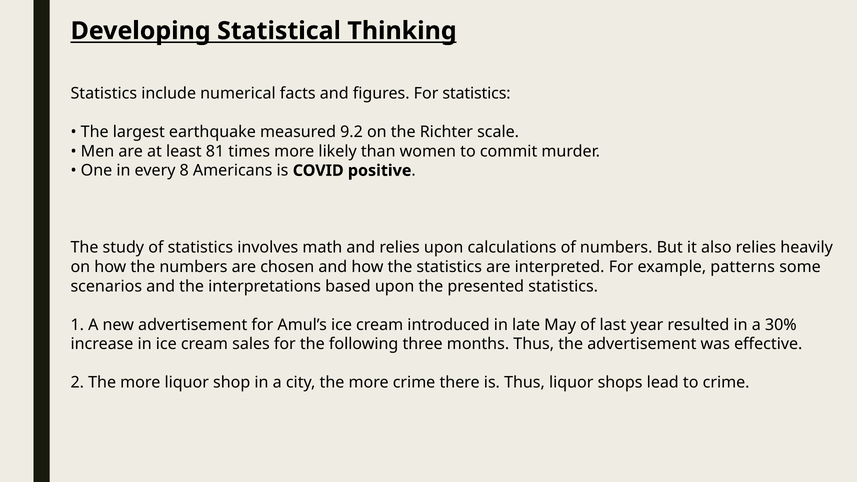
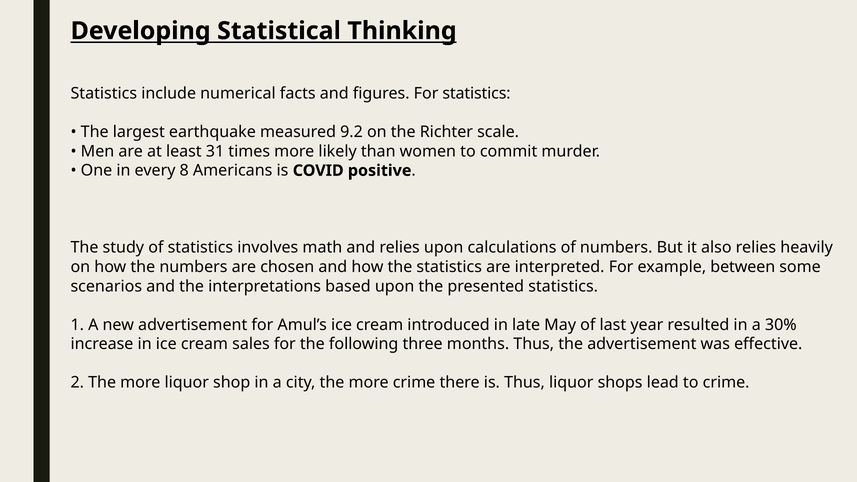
81: 81 -> 31
patterns: patterns -> between
